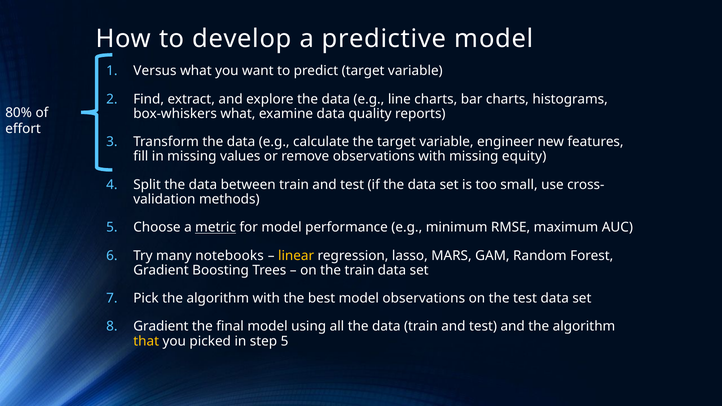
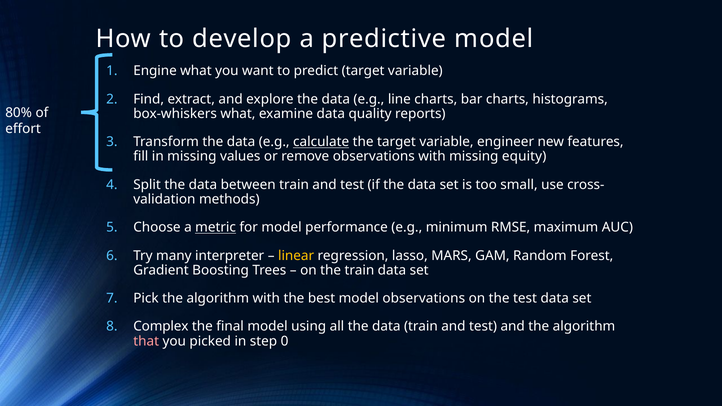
Versus: Versus -> Engine
calculate underline: none -> present
notebooks: notebooks -> interpreter
Gradient at (161, 327): Gradient -> Complex
that colour: yellow -> pink
step 5: 5 -> 0
